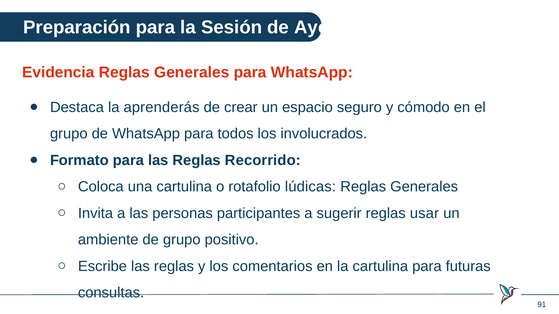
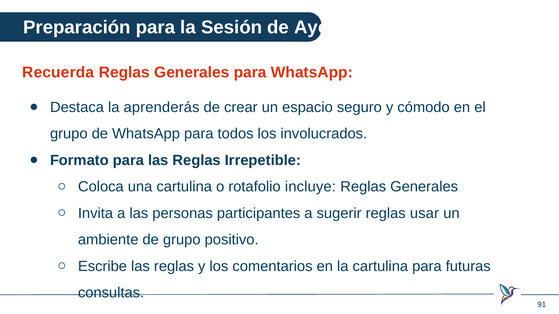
Evidencia: Evidencia -> Recuerda
Recorrido: Recorrido -> Irrepetible
lúdicas: lúdicas -> incluye
